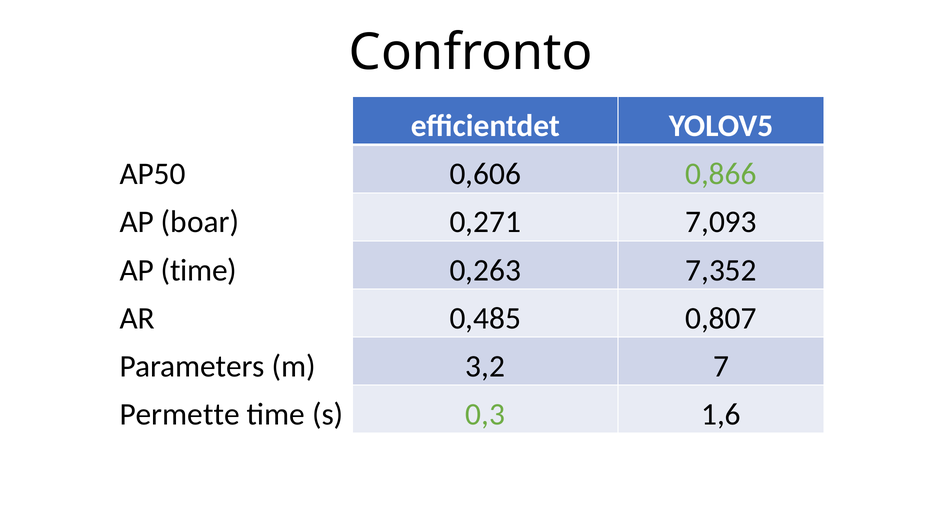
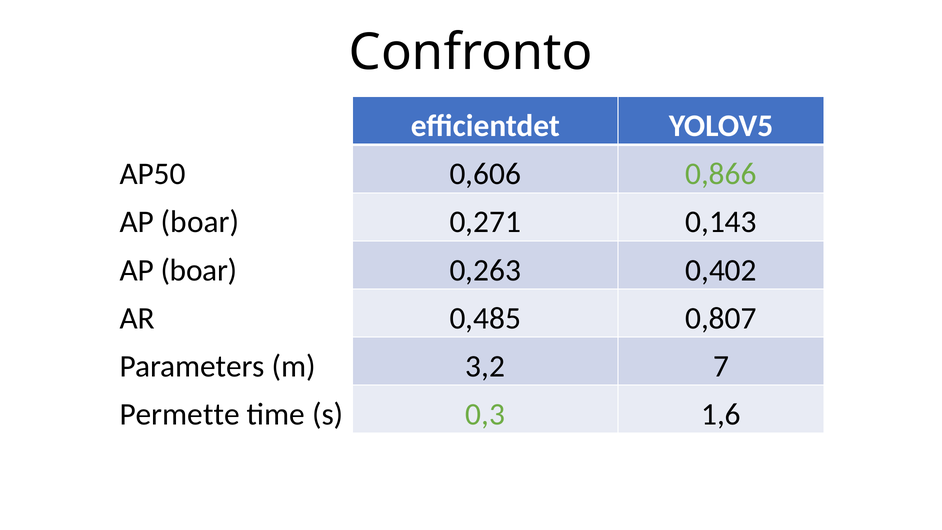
7,093: 7,093 -> 0,143
time at (199, 270): time -> boar
7,352: 7,352 -> 0,402
